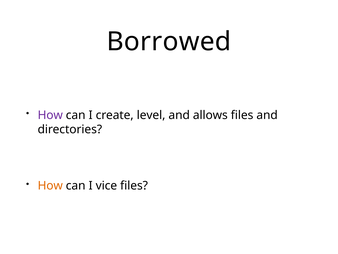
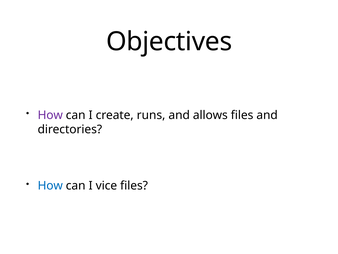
Borrowed: Borrowed -> Objectives
level: level -> runs
How at (50, 185) colour: orange -> blue
